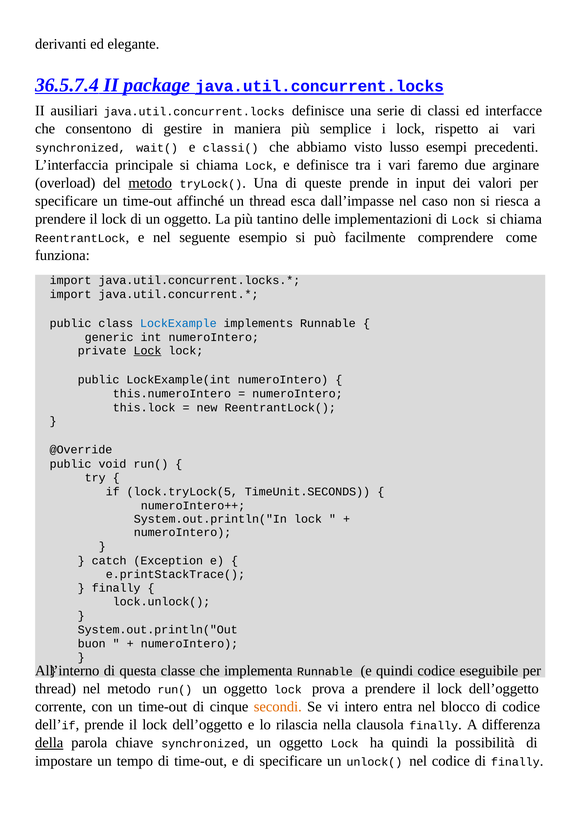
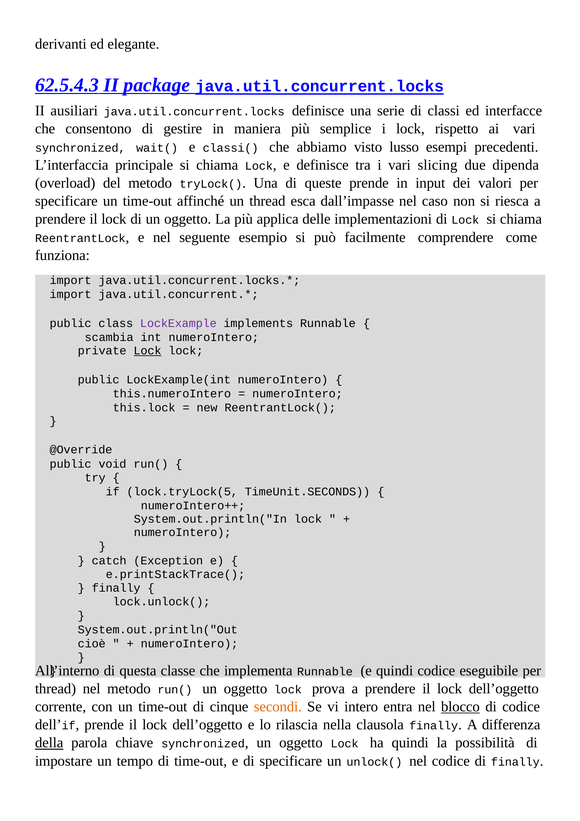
36.5.7.4: 36.5.7.4 -> 62.5.4.3
faremo: faremo -> slicing
arginare: arginare -> dipenda
metodo at (150, 183) underline: present -> none
tantino: tantino -> applica
LockExample colour: blue -> purple
generic: generic -> scambia
buon: buon -> cioè
blocco underline: none -> present
